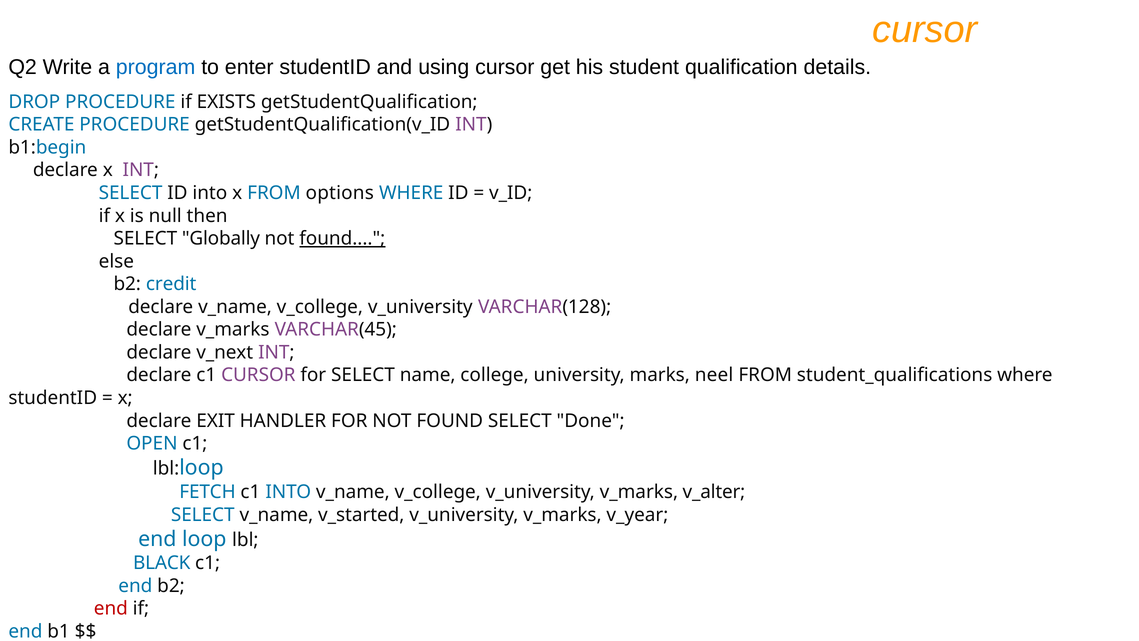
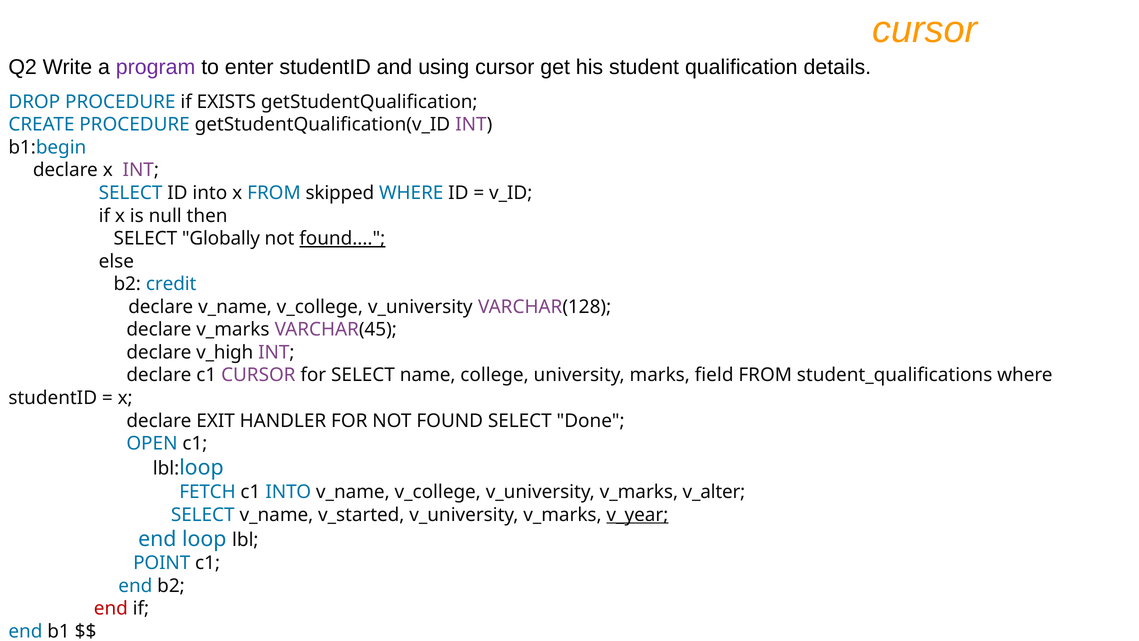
program colour: blue -> purple
options: options -> skipped
v_next: v_next -> v_high
neel: neel -> field
v_year underline: none -> present
BLACK: BLACK -> POINT
